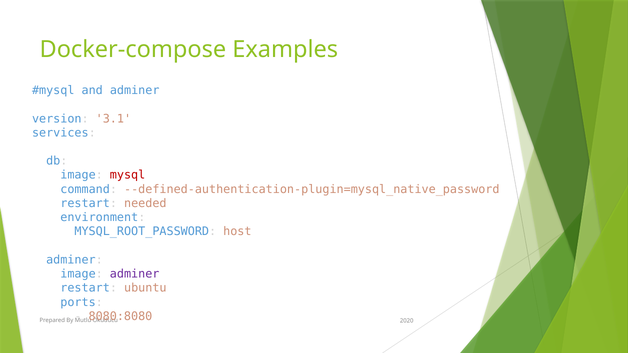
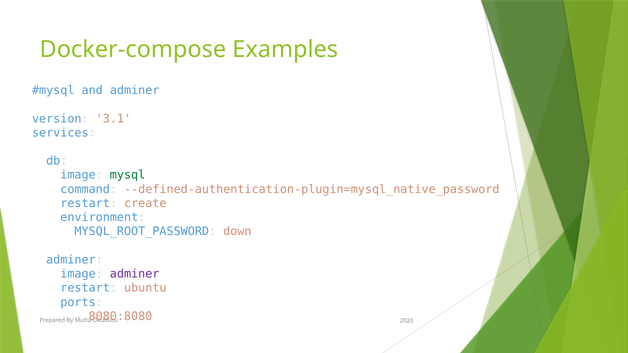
mysql colour: red -> green
needed: needed -> create
host: host -> down
